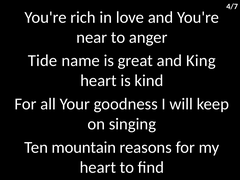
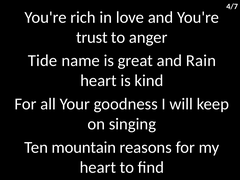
near: near -> trust
King: King -> Rain
